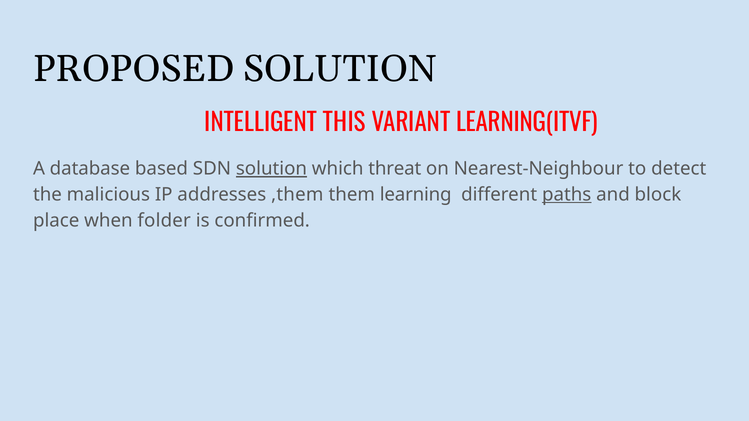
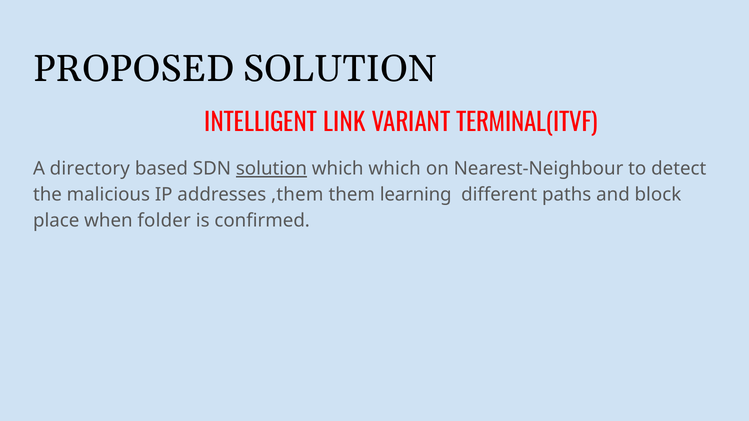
THIS: THIS -> LINK
LEARNING(ITVF: LEARNING(ITVF -> TERMINAL(ITVF
database: database -> directory
which threat: threat -> which
paths underline: present -> none
